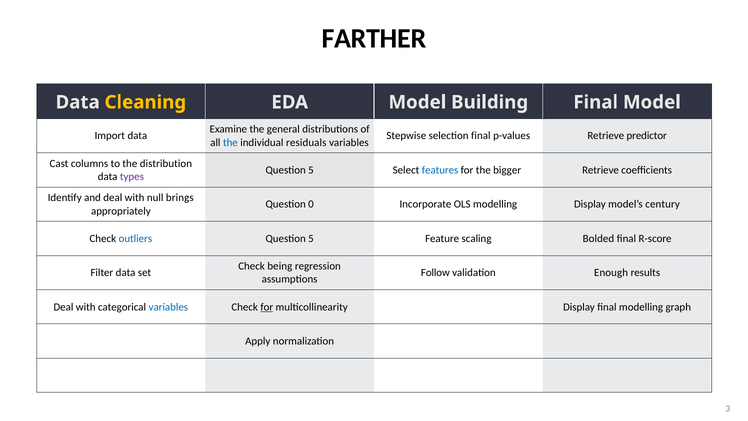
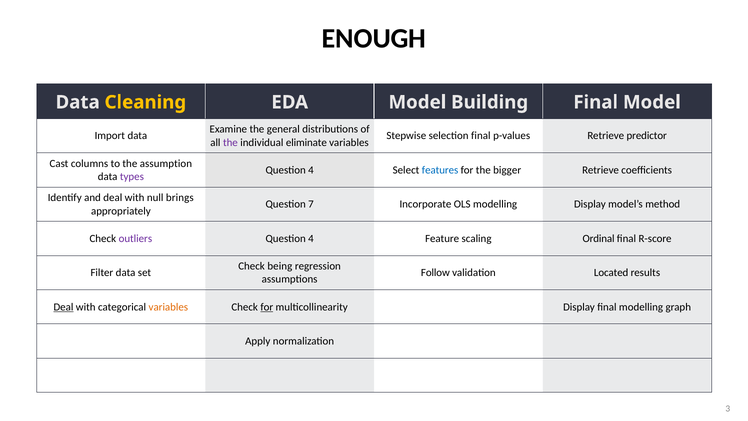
FARTHER: FARTHER -> ENOUGH
the at (230, 142) colour: blue -> purple
residuals: residuals -> eliminate
distribution: distribution -> assumption
5 at (311, 170): 5 -> 4
0: 0 -> 7
century: century -> method
outliers colour: blue -> purple
5 at (311, 238): 5 -> 4
Bolded: Bolded -> Ordinal
Enough: Enough -> Located
Deal at (63, 307) underline: none -> present
variables at (168, 307) colour: blue -> orange
